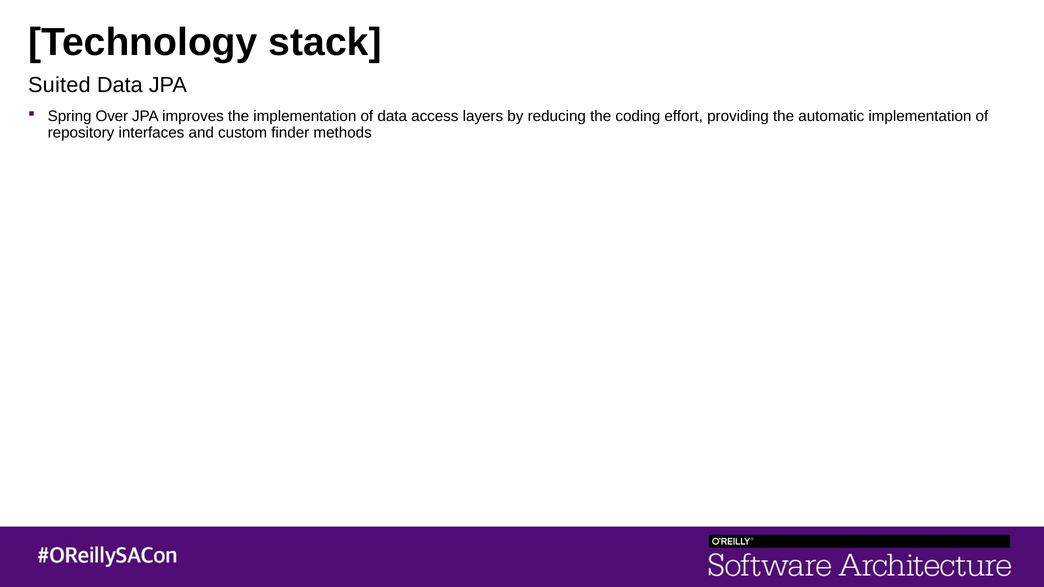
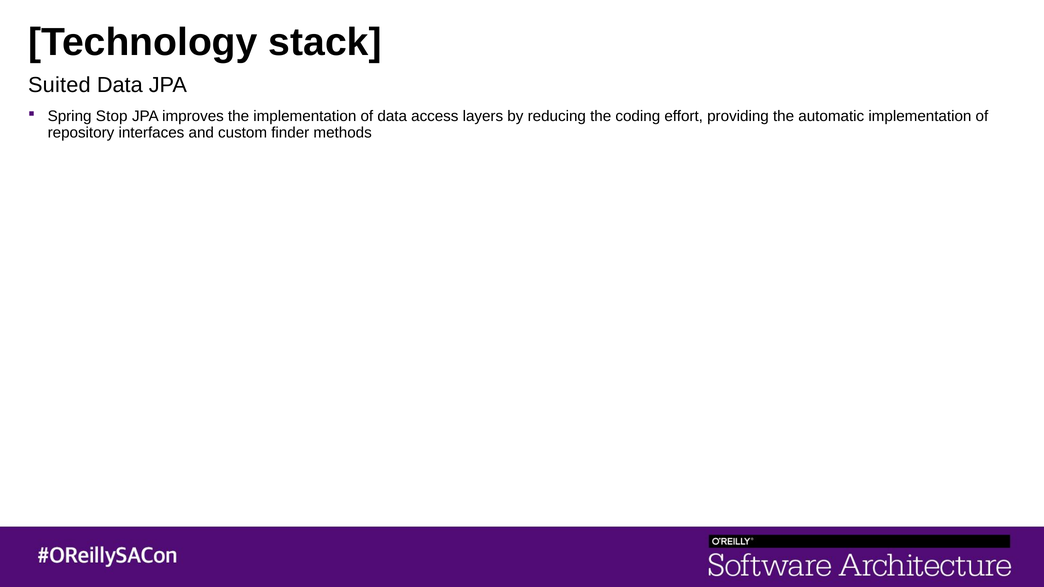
Over: Over -> Stop
